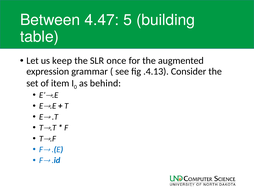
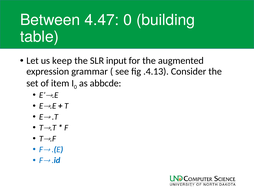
4.47 5: 5 -> 0
once: once -> input
behind: behind -> abbcde
